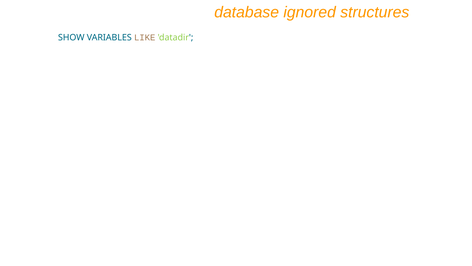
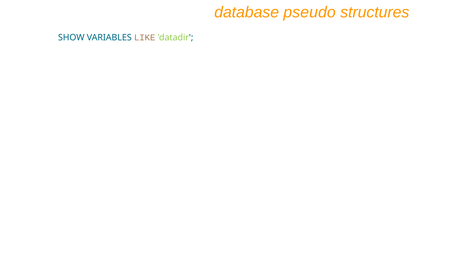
ignored: ignored -> pseudo
